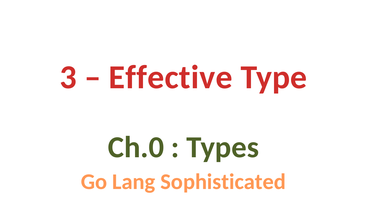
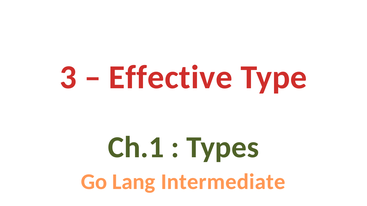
Ch.0: Ch.0 -> Ch.1
Sophisticated: Sophisticated -> Intermediate
